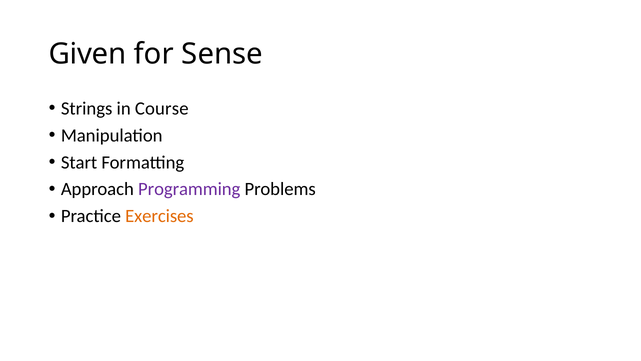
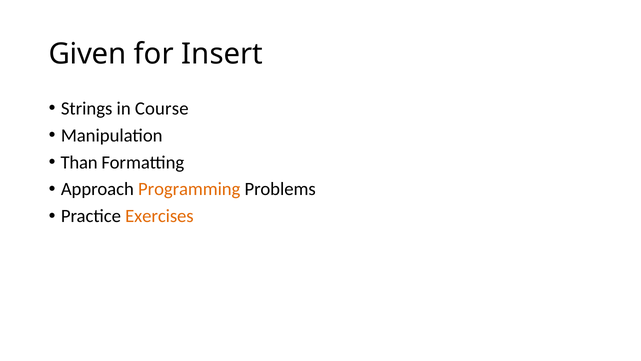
Sense: Sense -> Insert
Start: Start -> Than
Programming colour: purple -> orange
